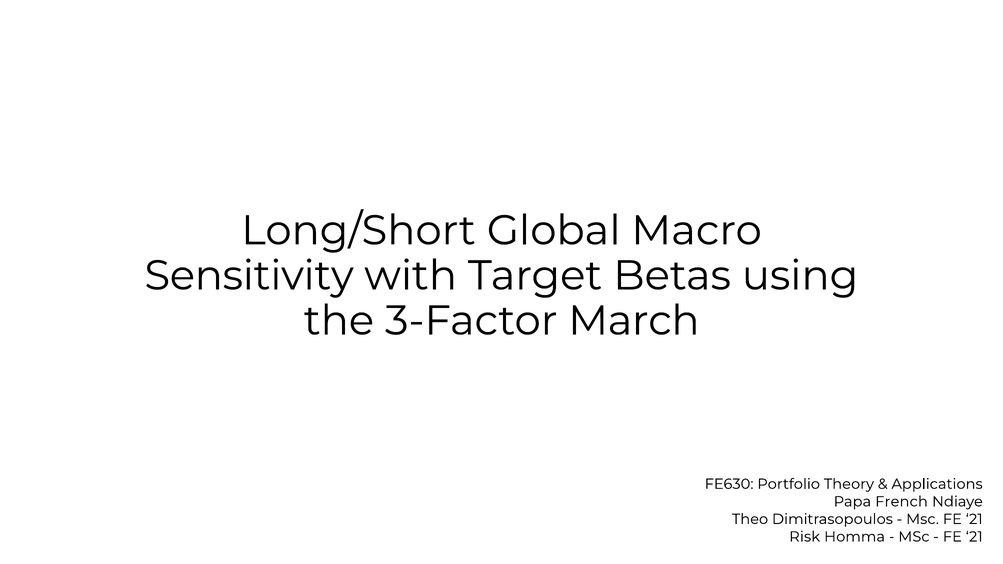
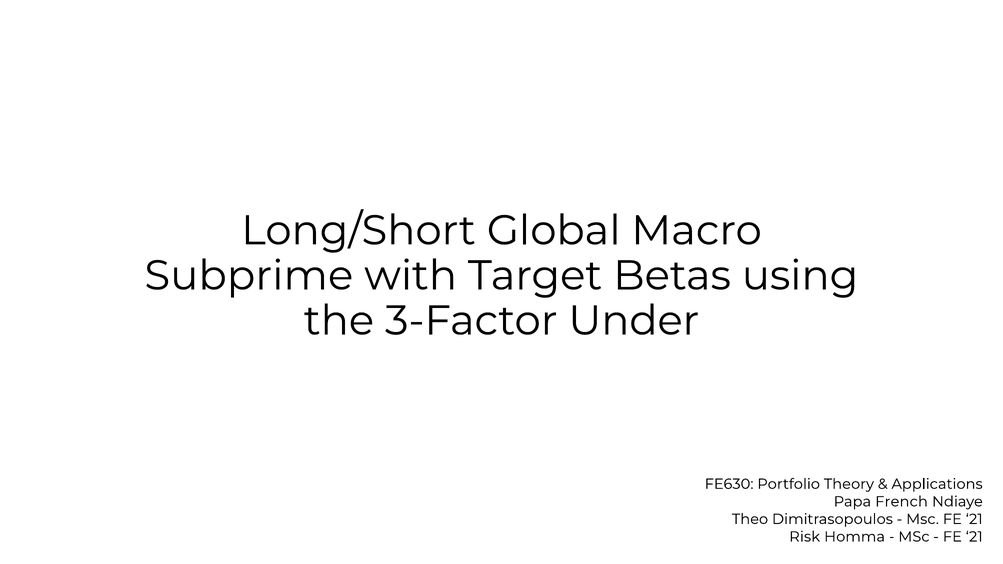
Sensitivity: Sensitivity -> Subprime
March: March -> Under
